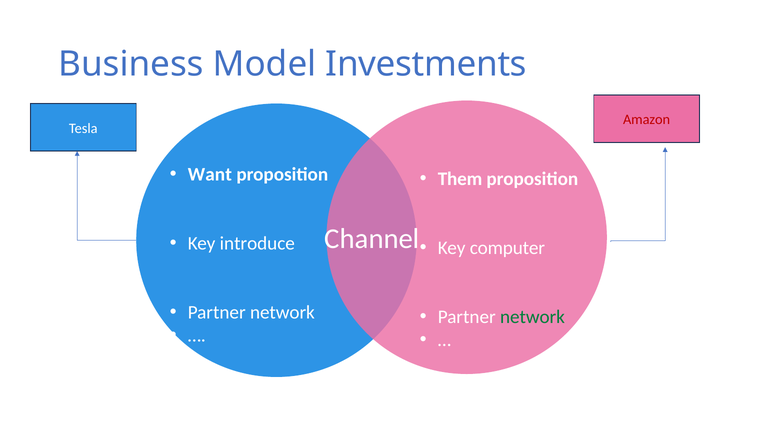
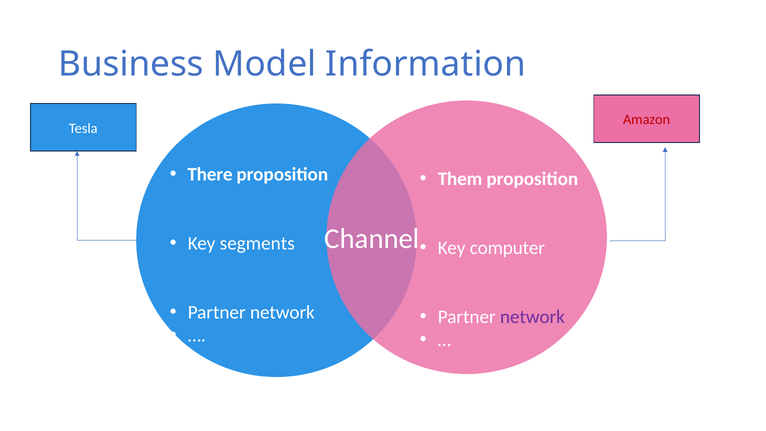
Investments: Investments -> Information
Want: Want -> There
introduce: introduce -> segments
network at (532, 317) colour: green -> purple
